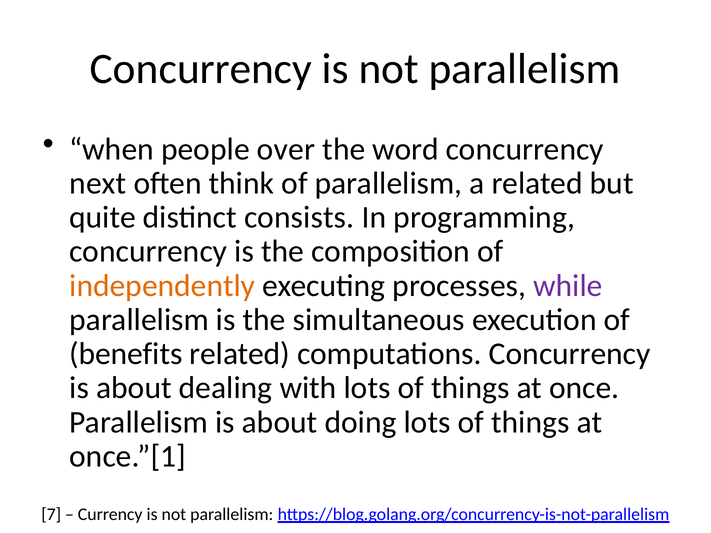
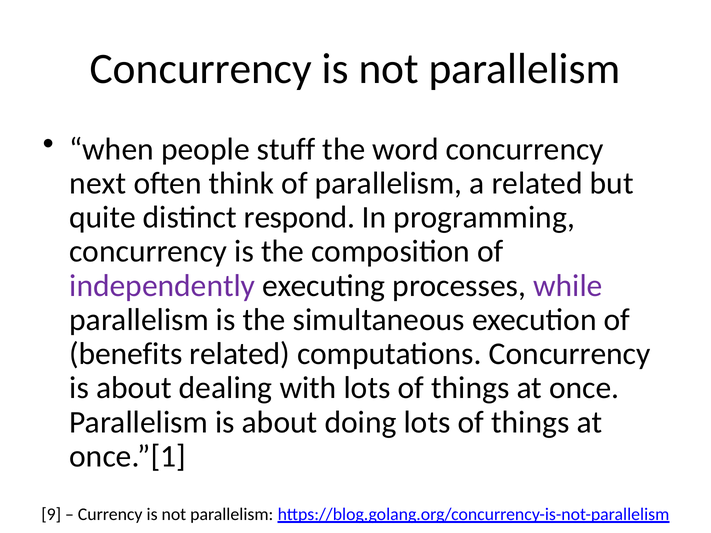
over: over -> stuff
consists: consists -> respond
independently colour: orange -> purple
7: 7 -> 9
